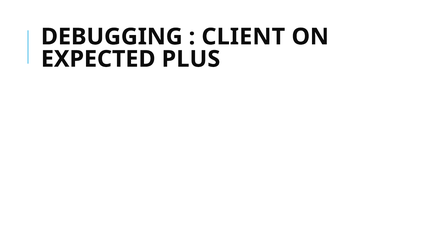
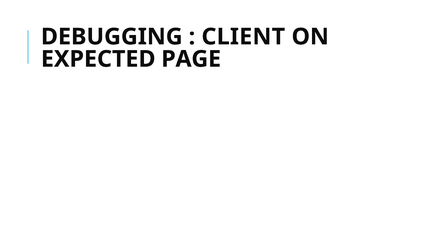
PLUS: PLUS -> PAGE
